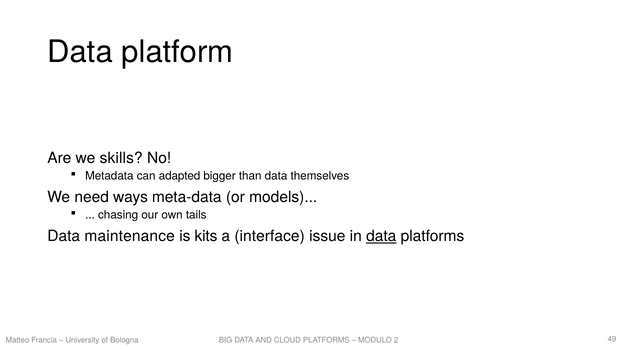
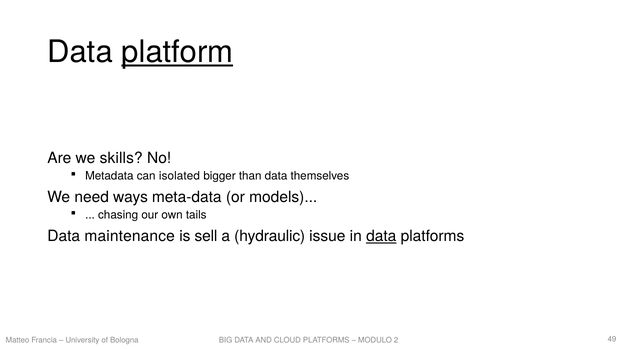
platform underline: none -> present
adapted: adapted -> isolated
kits: kits -> sell
interface: interface -> hydraulic
